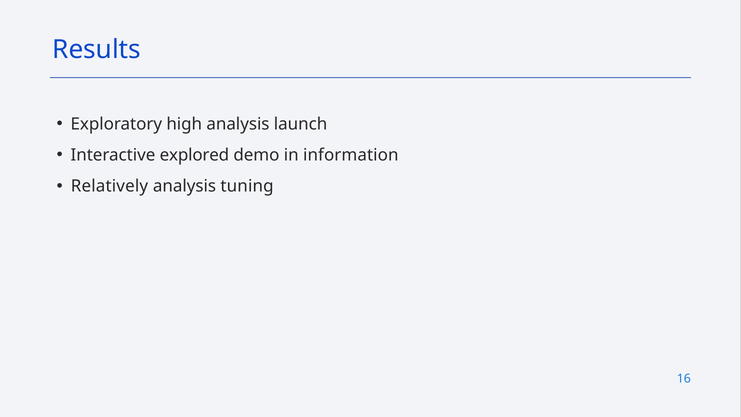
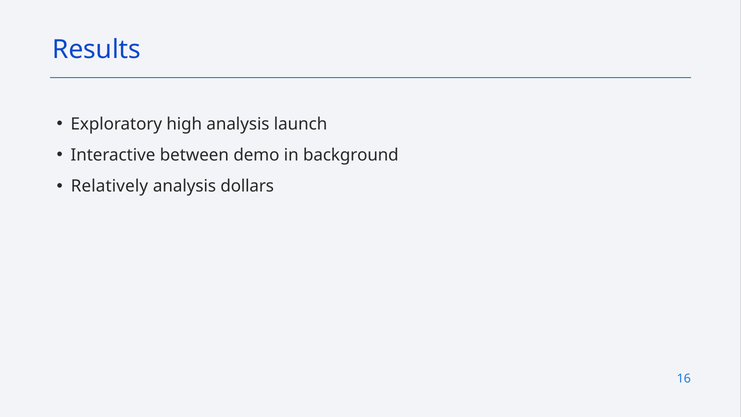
explored: explored -> between
information: information -> background
tuning: tuning -> dollars
